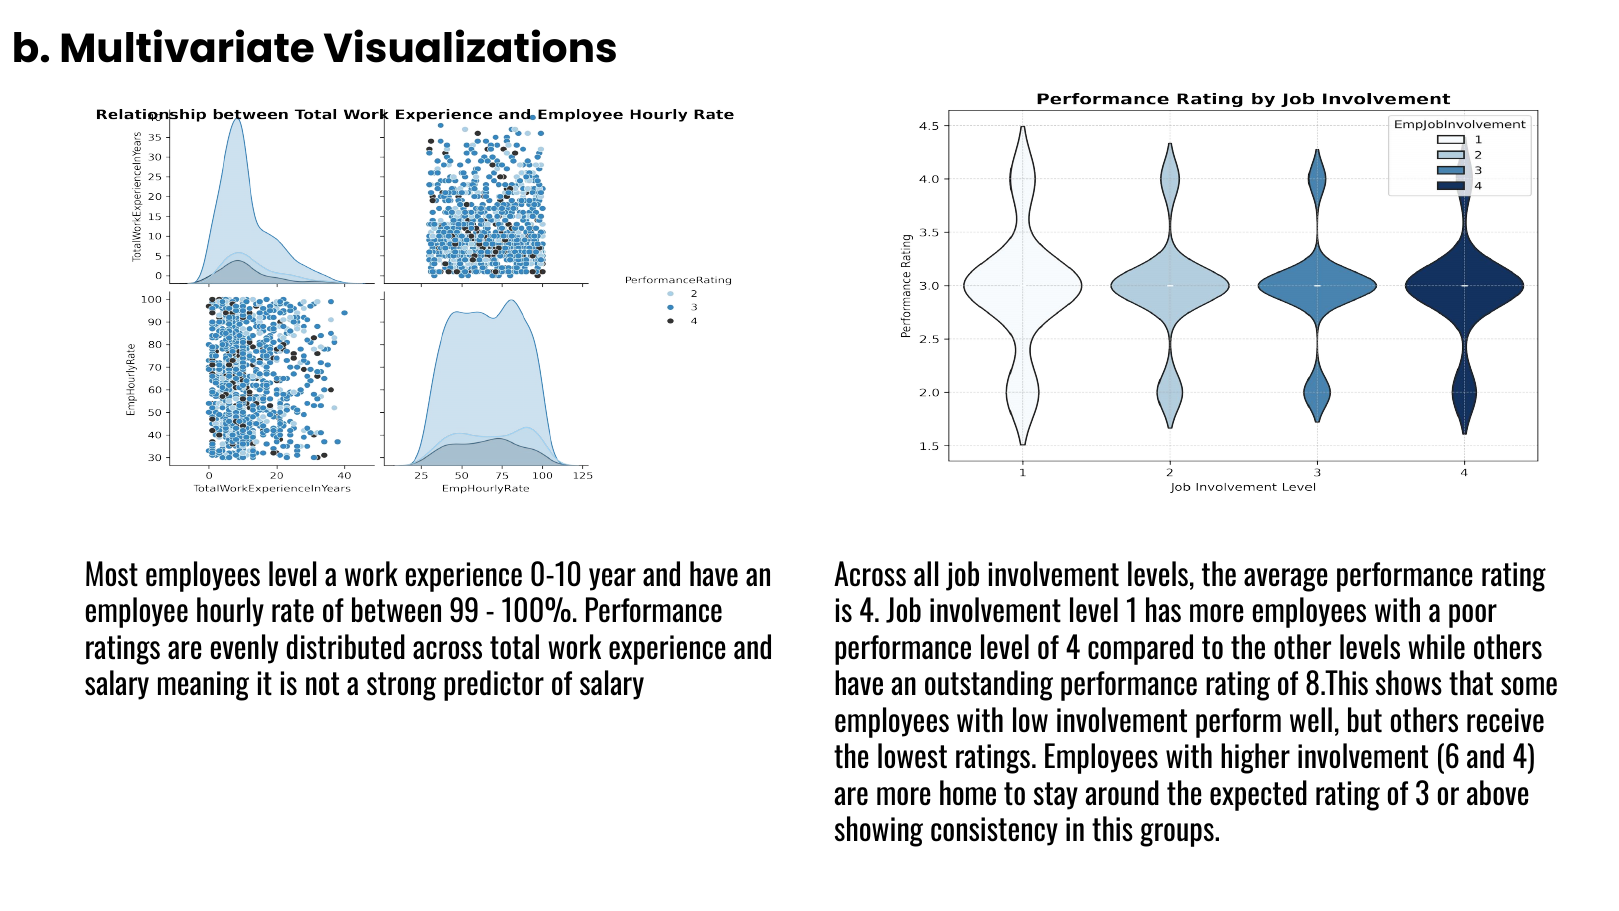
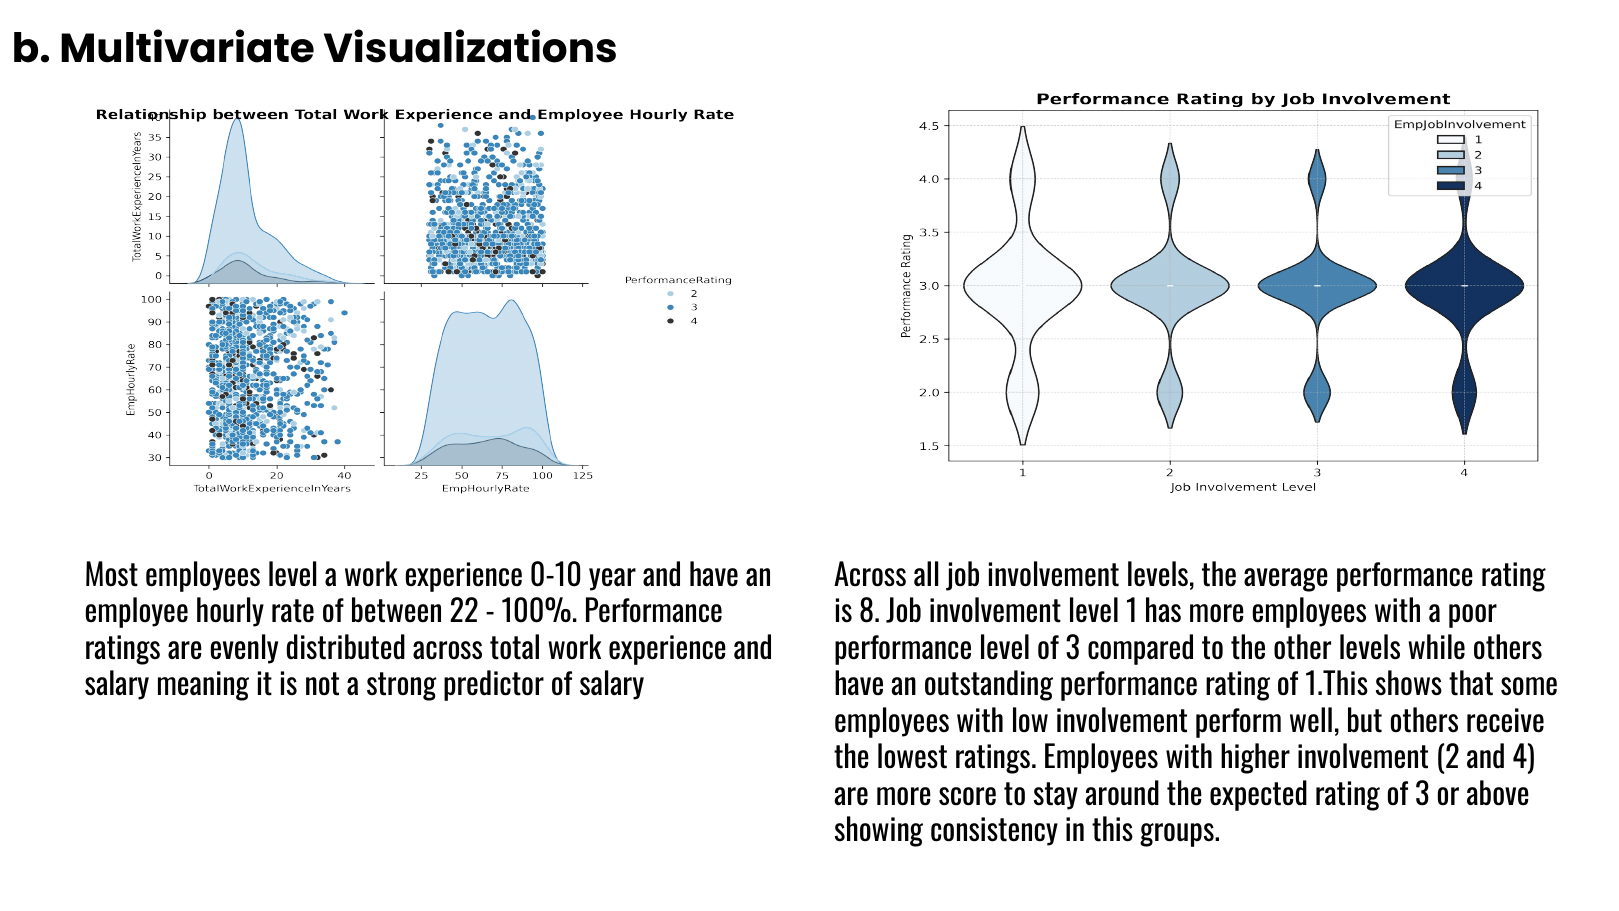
99: 99 -> 22
is 4: 4 -> 8
level of 4: 4 -> 3
8.This: 8.This -> 1.This
6: 6 -> 2
home: home -> score
